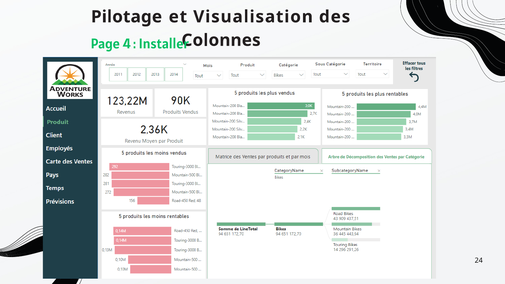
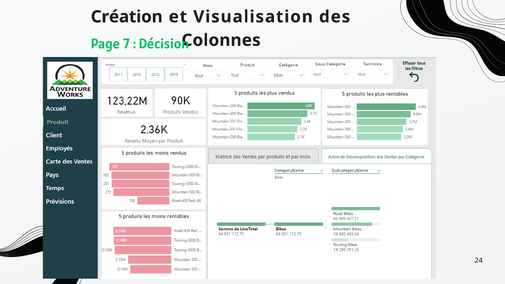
Pilotage: Pilotage -> Création
4: 4 -> 7
Installer: Installer -> Décision
